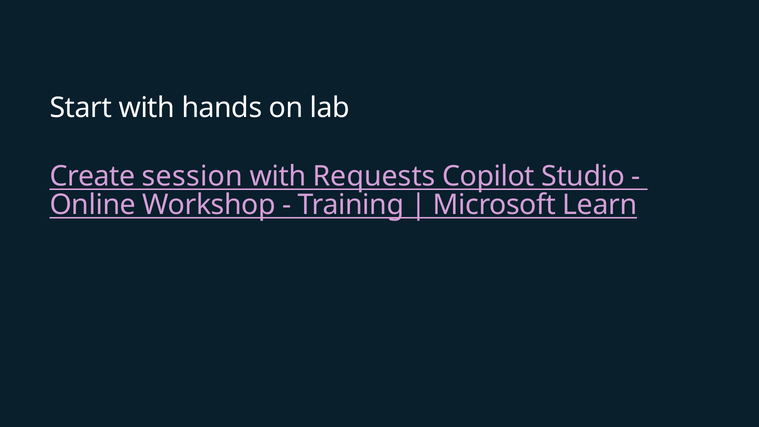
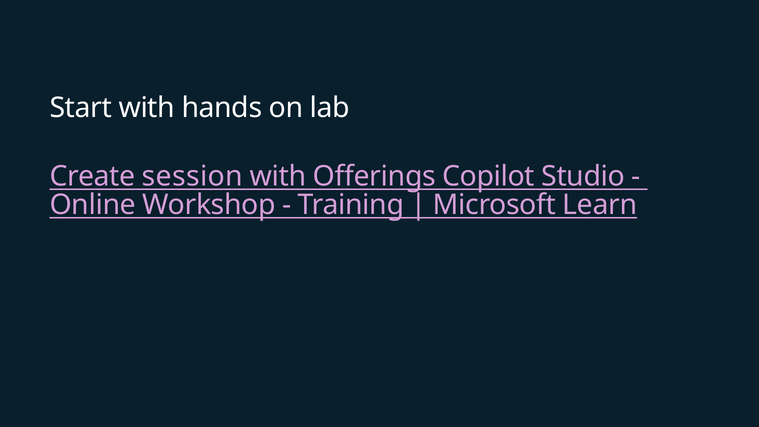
Requests: Requests -> Offerings
